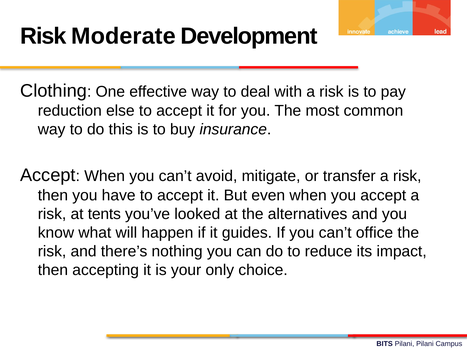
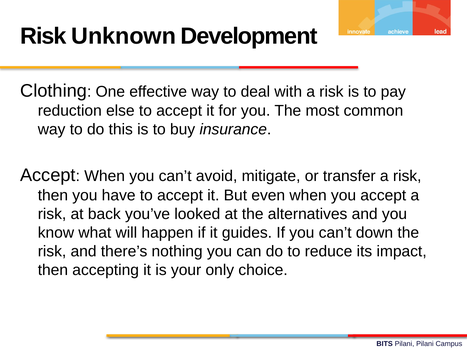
Moderate: Moderate -> Unknown
tents: tents -> back
office: office -> down
